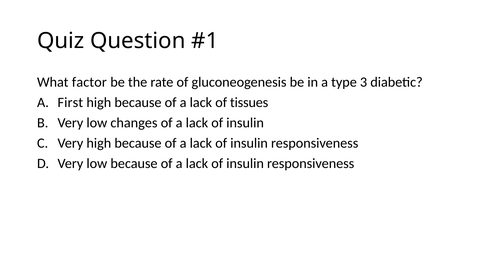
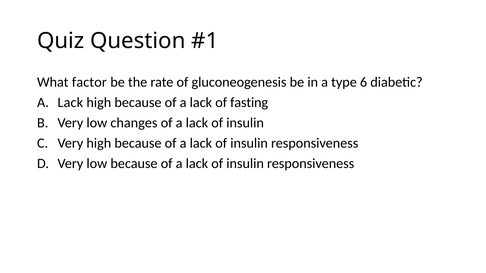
3: 3 -> 6
First at (70, 103): First -> Lack
tissues: tissues -> fasting
